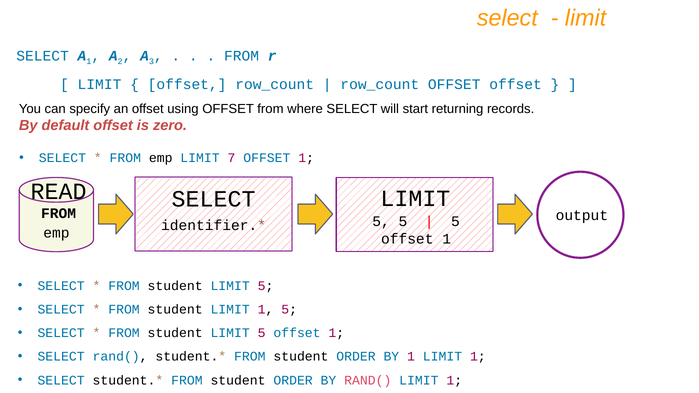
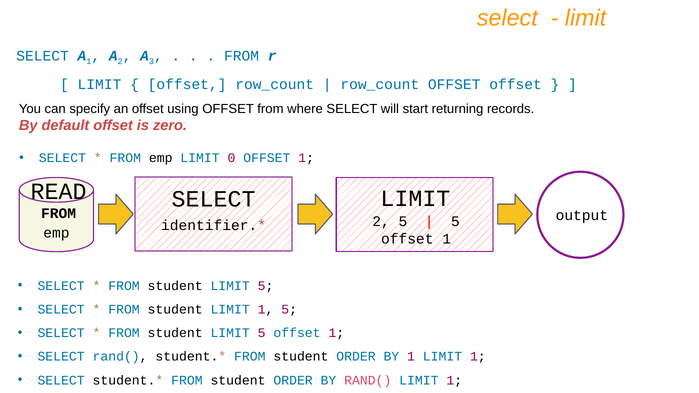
7: 7 -> 0
5 at (381, 221): 5 -> 2
